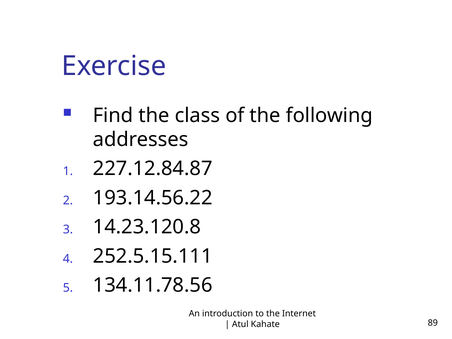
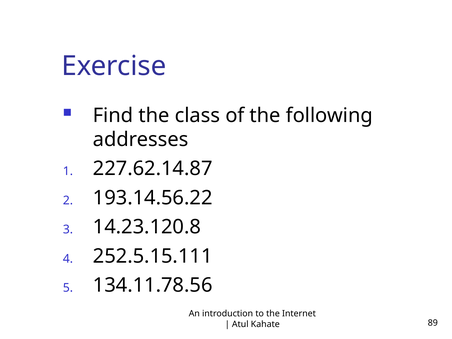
227.12.84.87: 227.12.84.87 -> 227.62.14.87
